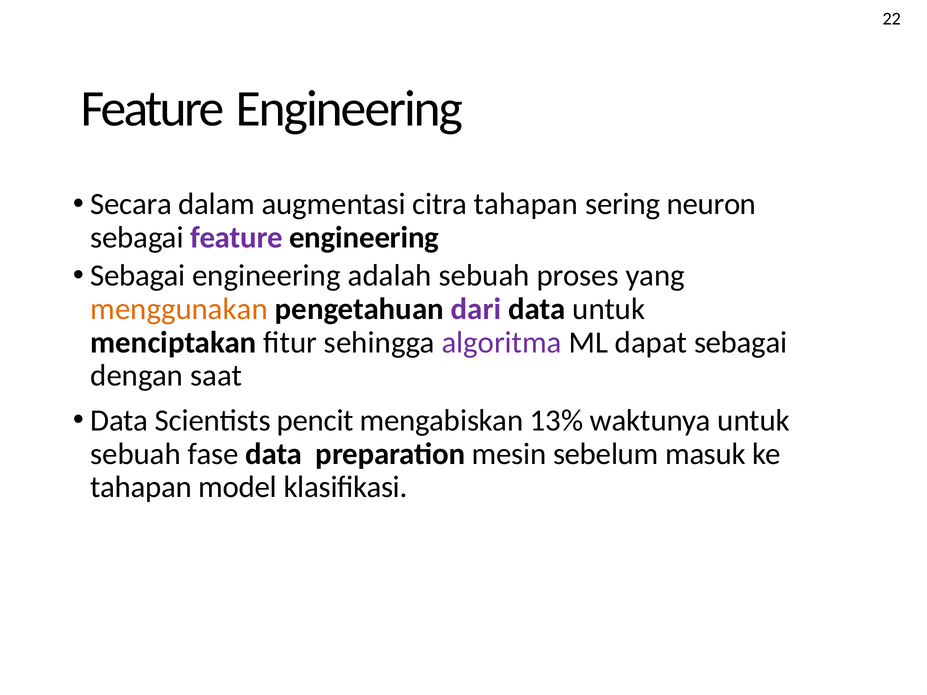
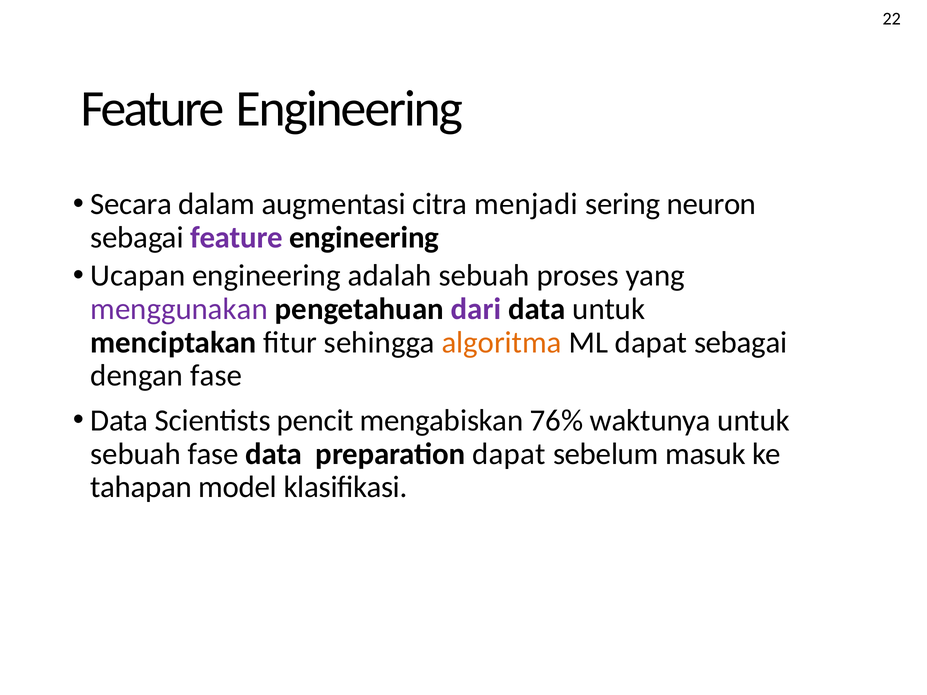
citra tahapan: tahapan -> menjadi
Sebagai at (138, 276): Sebagai -> Ucapan
menggunakan colour: orange -> purple
algoritma colour: purple -> orange
dengan saat: saat -> fase
13%: 13% -> 76%
preparation mesin: mesin -> dapat
